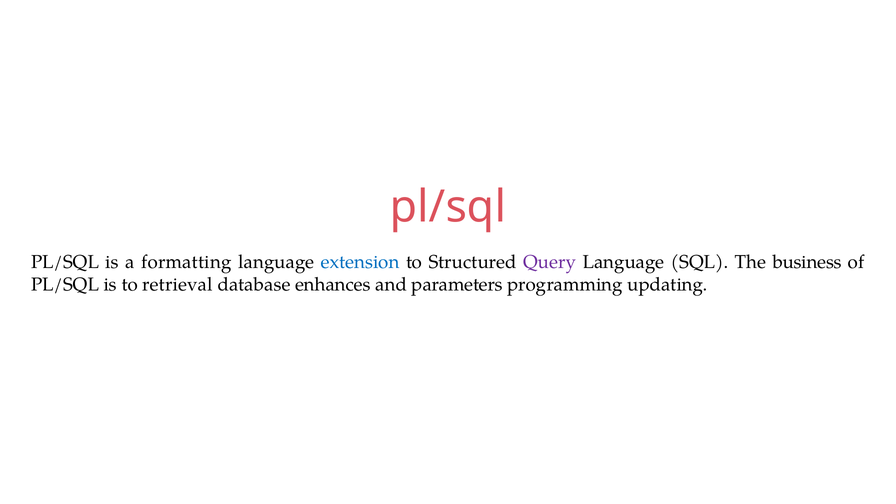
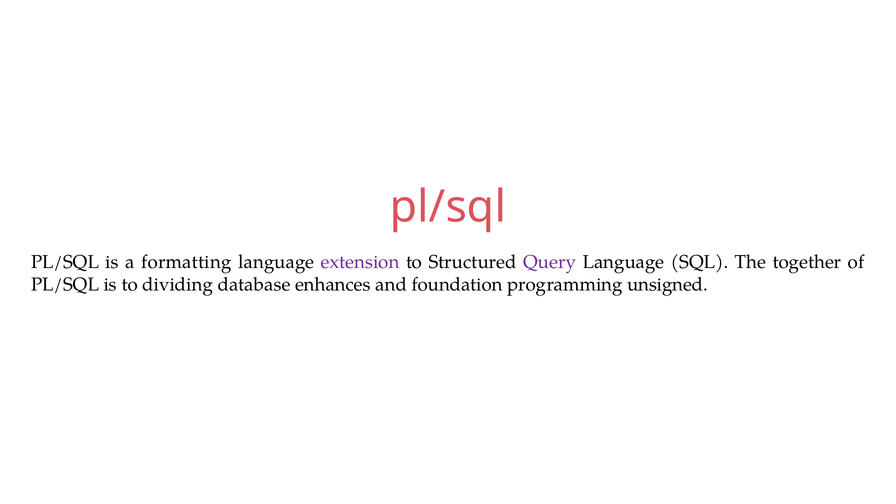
extension colour: blue -> purple
business: business -> together
retrieval: retrieval -> dividing
parameters: parameters -> foundation
updating: updating -> unsigned
